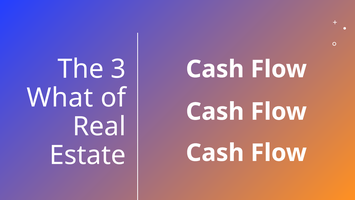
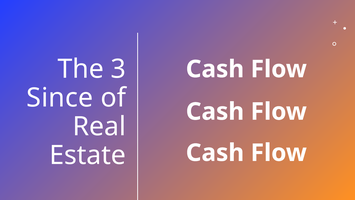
What: What -> Since
